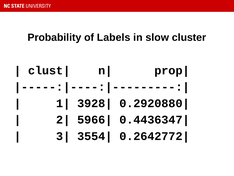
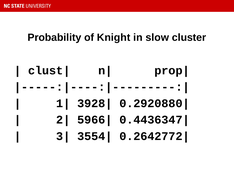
Labels: Labels -> Knight
